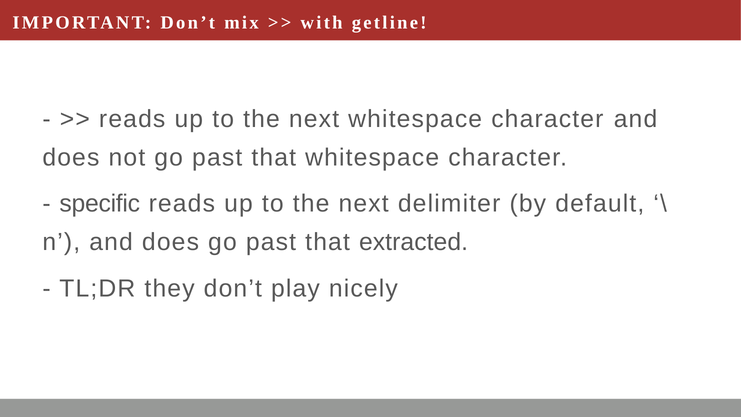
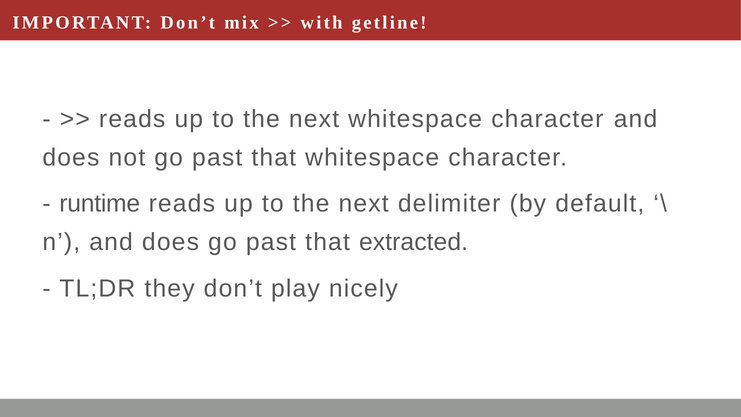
specific: specific -> runtime
